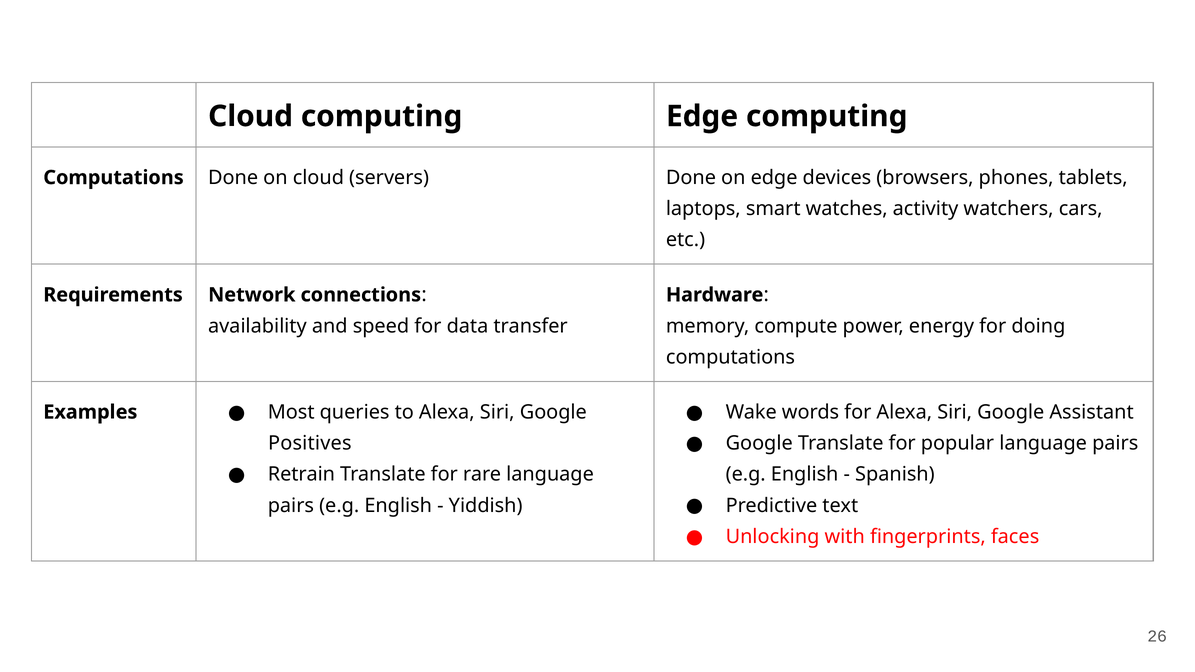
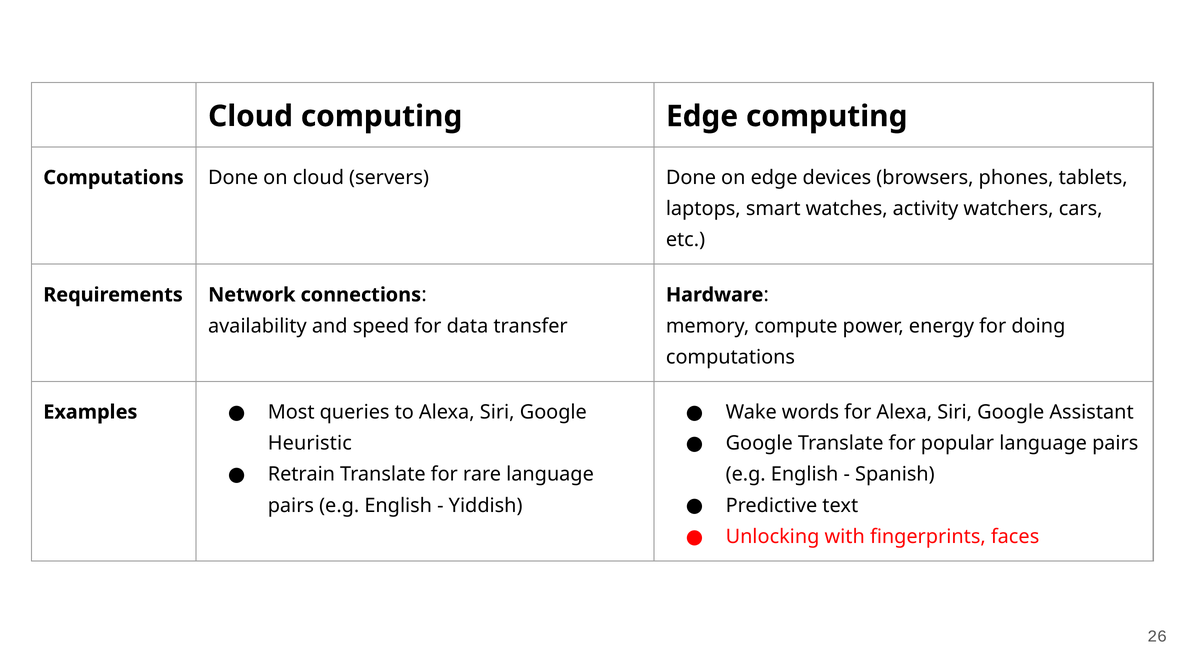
Positives: Positives -> Heuristic
